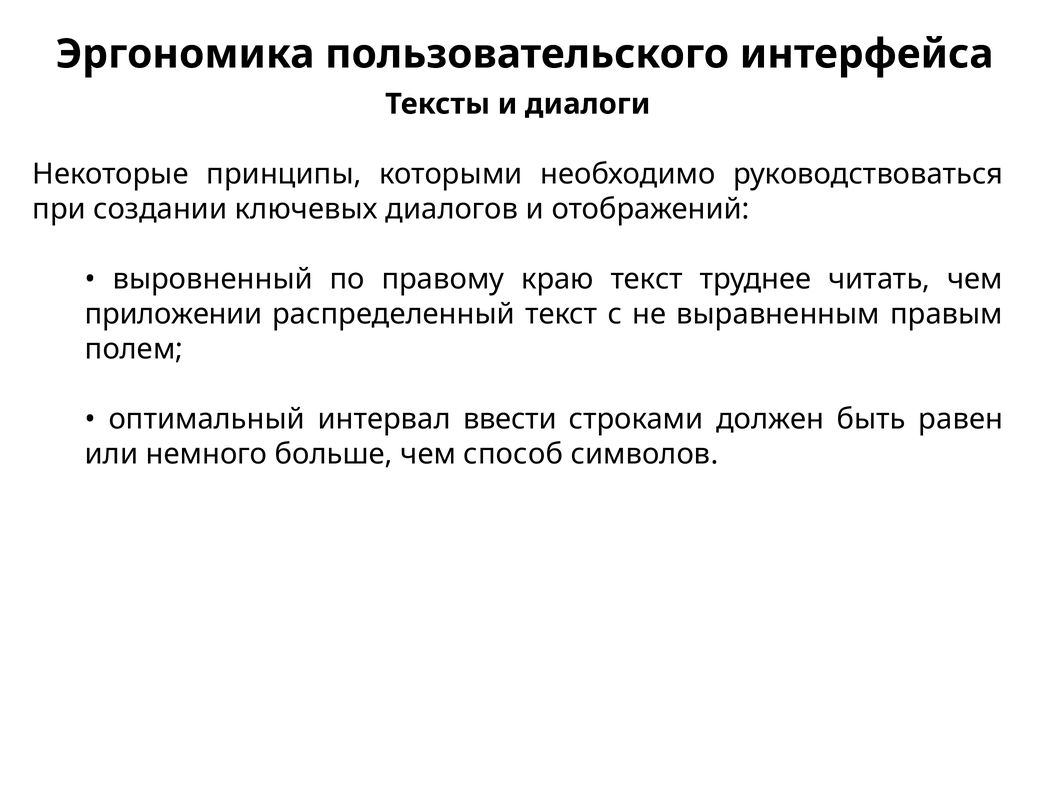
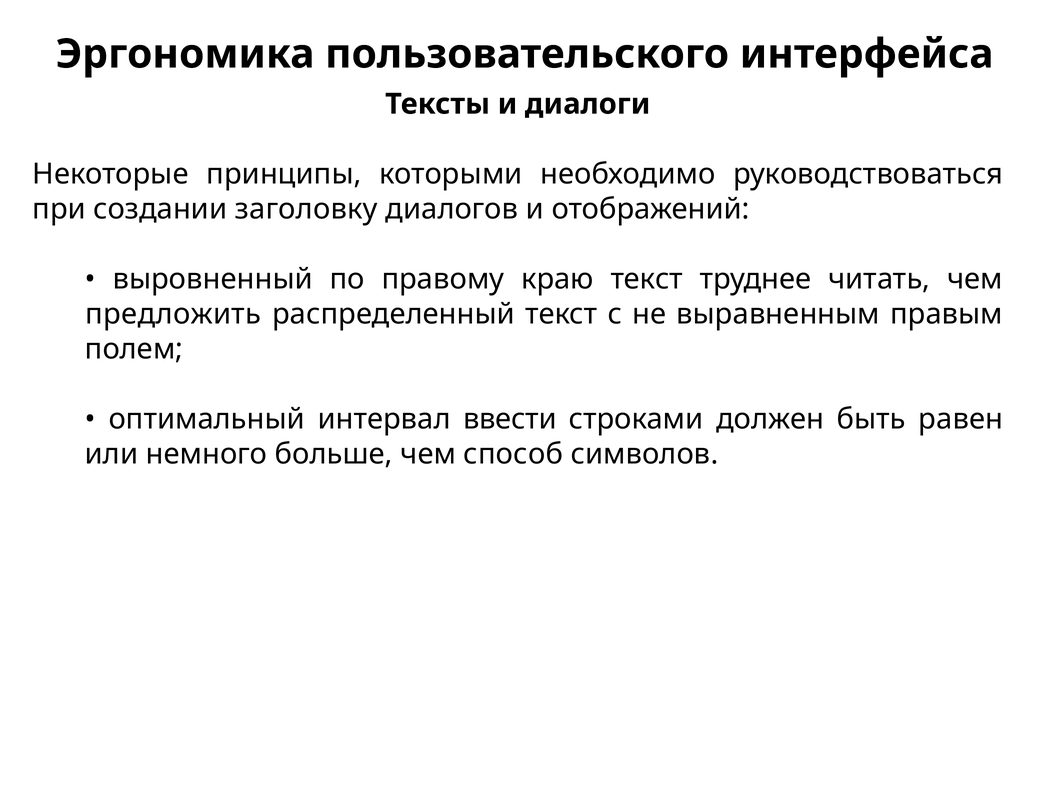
ключевых: ключевых -> заголовку
приложении: приложении -> предложить
